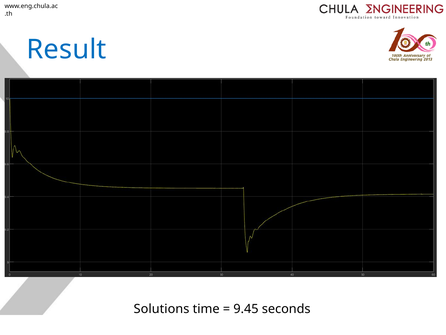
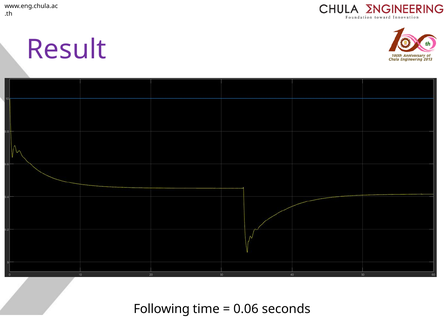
Result colour: blue -> purple
Solutions: Solutions -> Following
9.45: 9.45 -> 0.06
